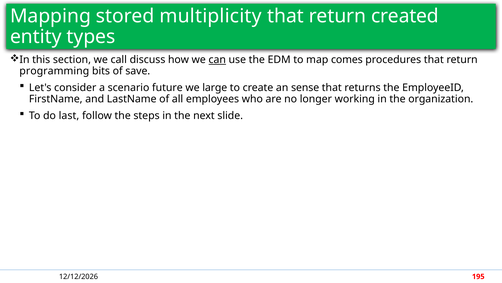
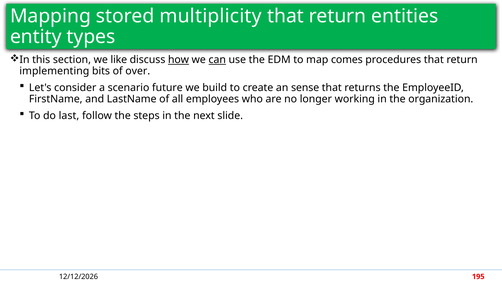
created: created -> entities
call: call -> like
how underline: none -> present
programming: programming -> implementing
save: save -> over
large: large -> build
